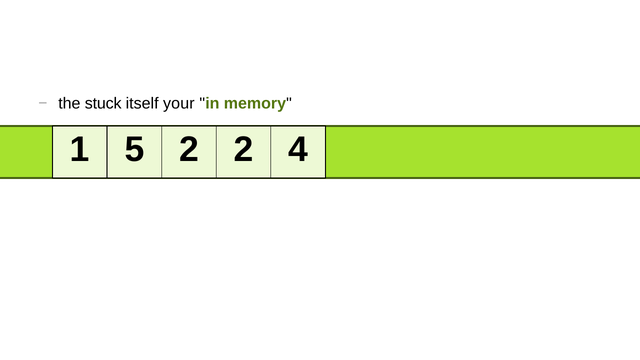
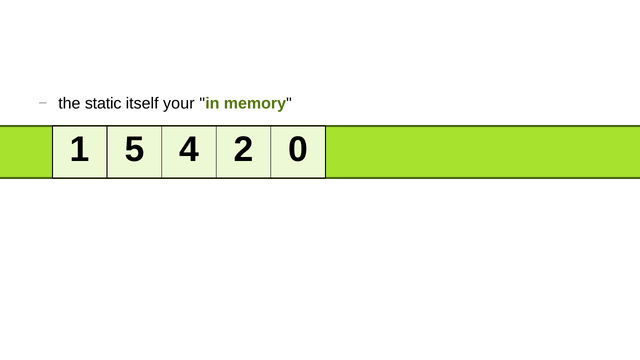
stuck: stuck -> static
5 2: 2 -> 4
4: 4 -> 0
